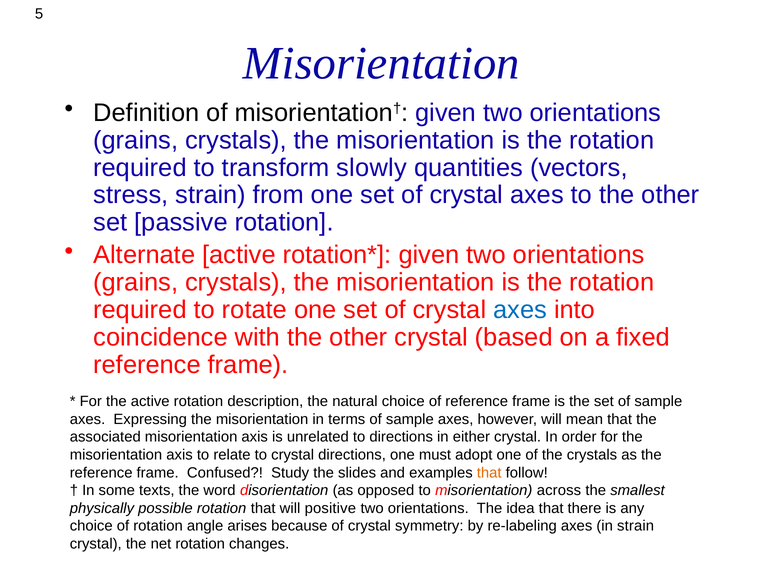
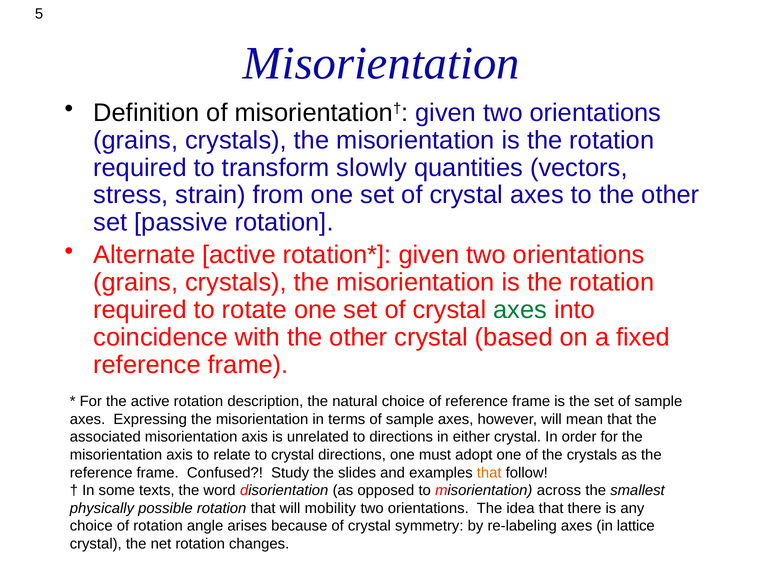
axes at (520, 310) colour: blue -> green
positive: positive -> mobility
in strain: strain -> lattice
